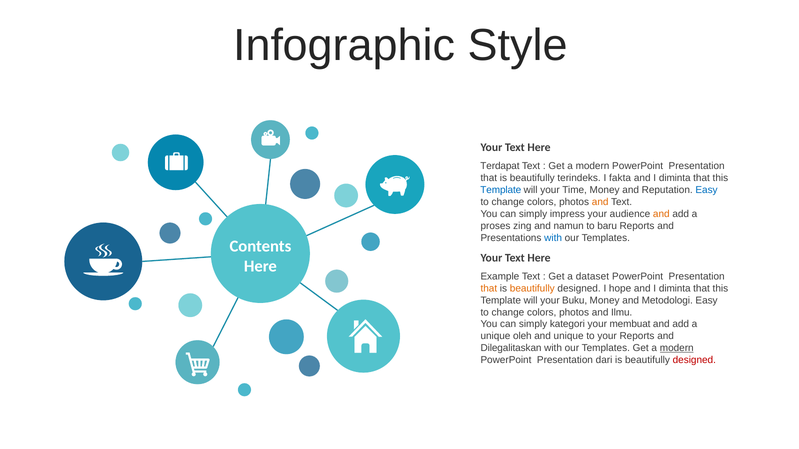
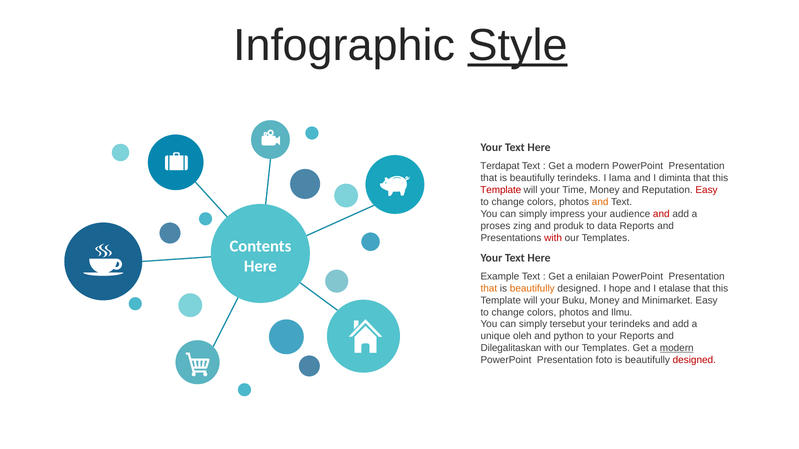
Style underline: none -> present
fakta: fakta -> lama
Template at (501, 190) colour: blue -> red
Easy at (707, 190) colour: blue -> red
and at (661, 214) colour: orange -> red
namun: namun -> produk
baru: baru -> data
with at (553, 238) colour: blue -> red
dataset: dataset -> enilaian
hope and I diminta: diminta -> etalase
Metodologi: Metodologi -> Minimarket
kategori: kategori -> tersebut
your membuat: membuat -> terindeks
and unique: unique -> python
dari: dari -> foto
